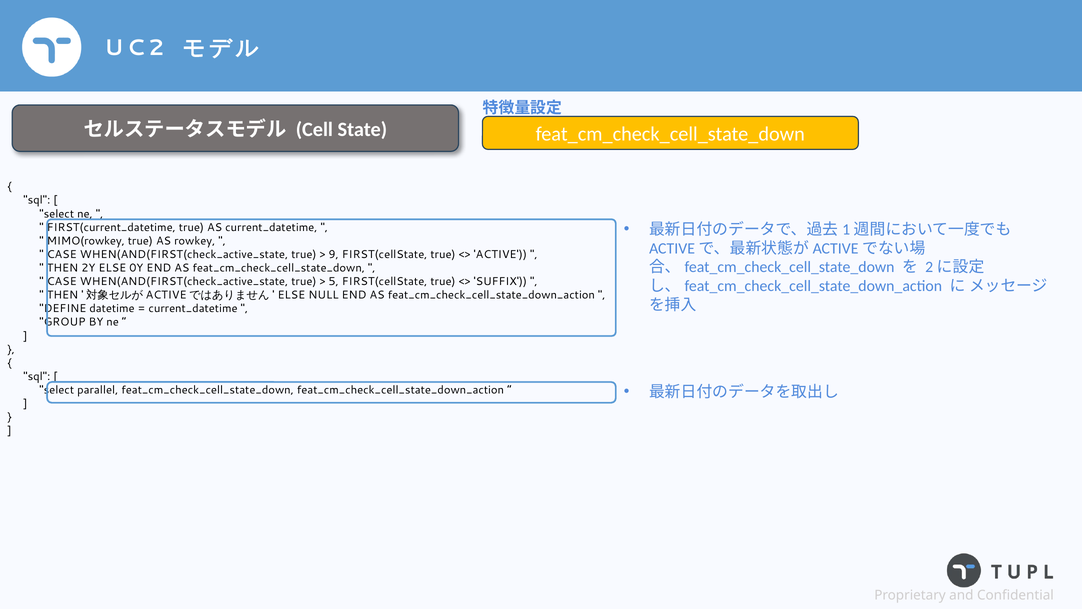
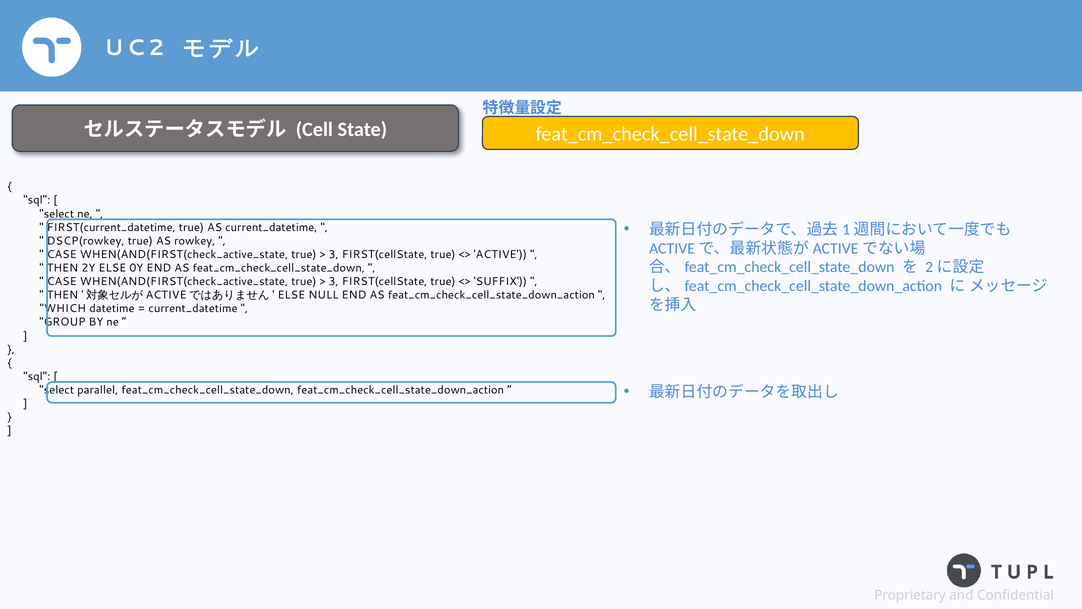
MIMO(rowkey: MIMO(rowkey -> DSCP(rowkey
9 at (334, 254): 9 -> 3
5 at (334, 281): 5 -> 3
DEFINE: DEFINE -> WHICH
